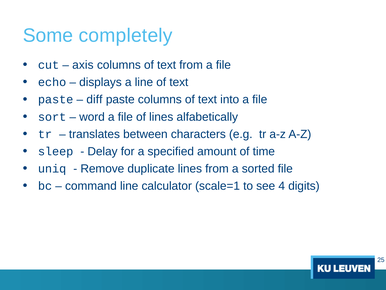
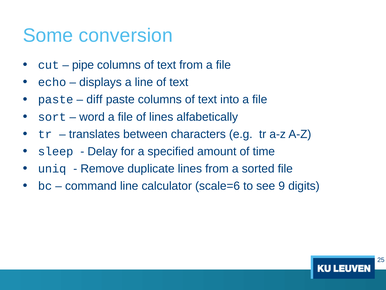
completely: completely -> conversion
axis: axis -> pipe
scale=1: scale=1 -> scale=6
4: 4 -> 9
